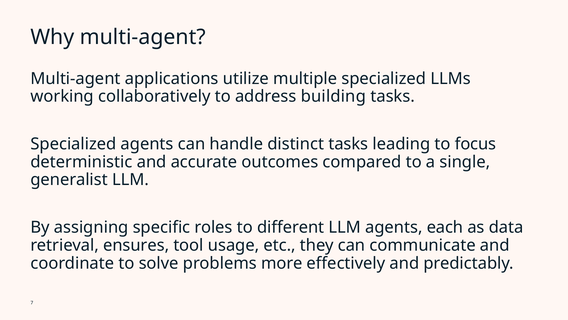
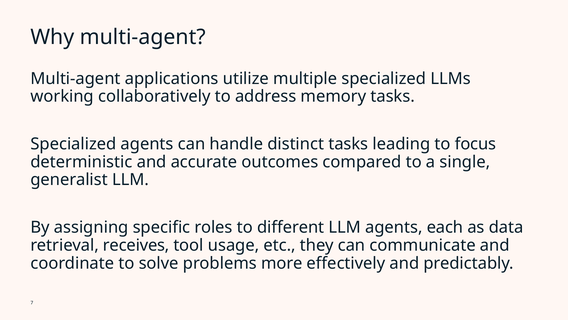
building: building -> memory
ensures: ensures -> receives
